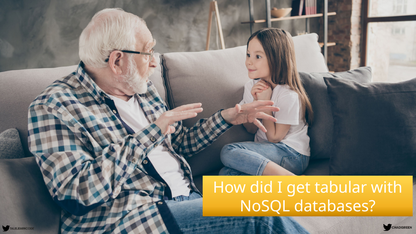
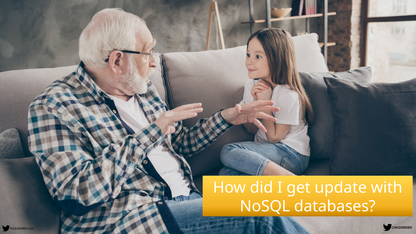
tabular: tabular -> update
